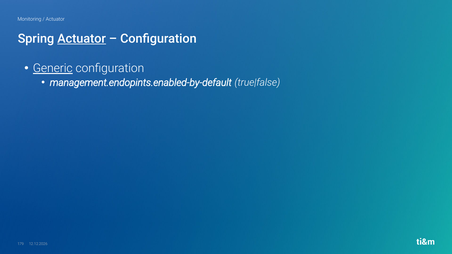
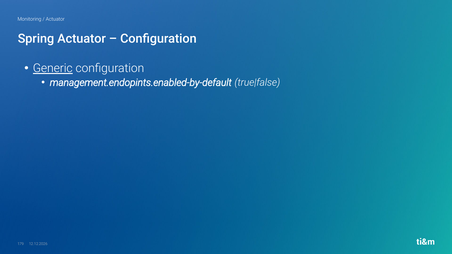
Actuator at (82, 39) underline: present -> none
